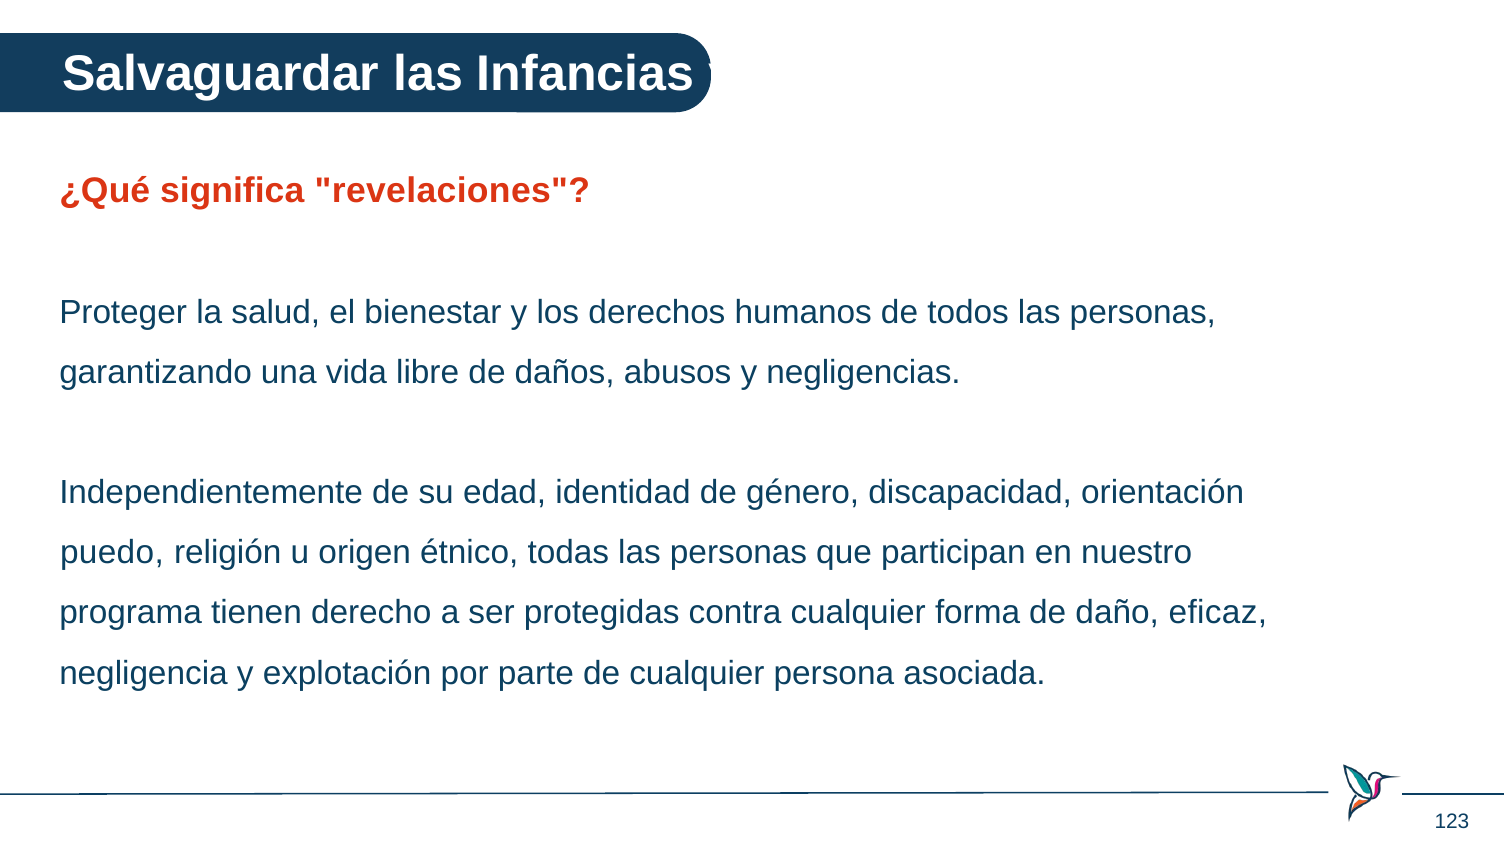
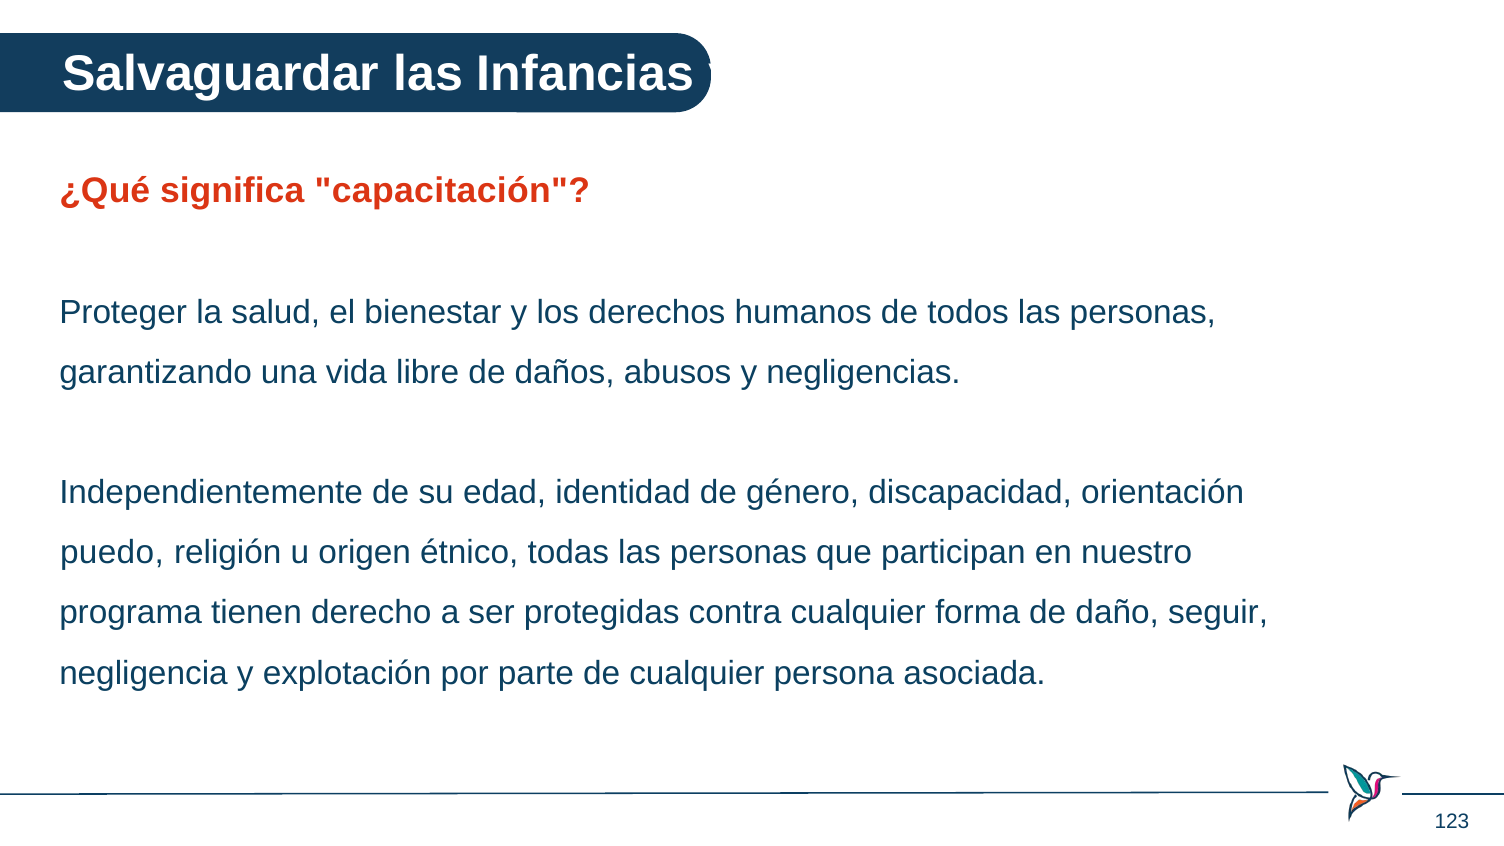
revelaciones: revelaciones -> capacitación
eficaz: eficaz -> seguir
